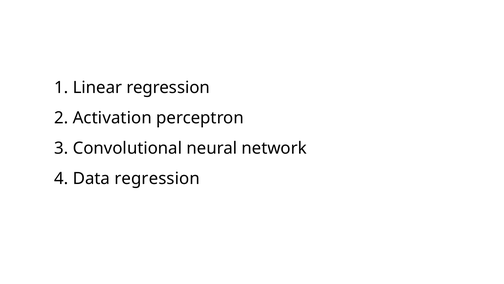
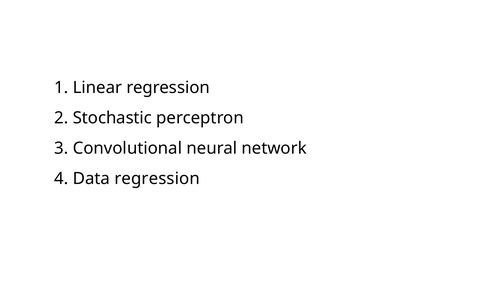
Activation: Activation -> Stochastic
